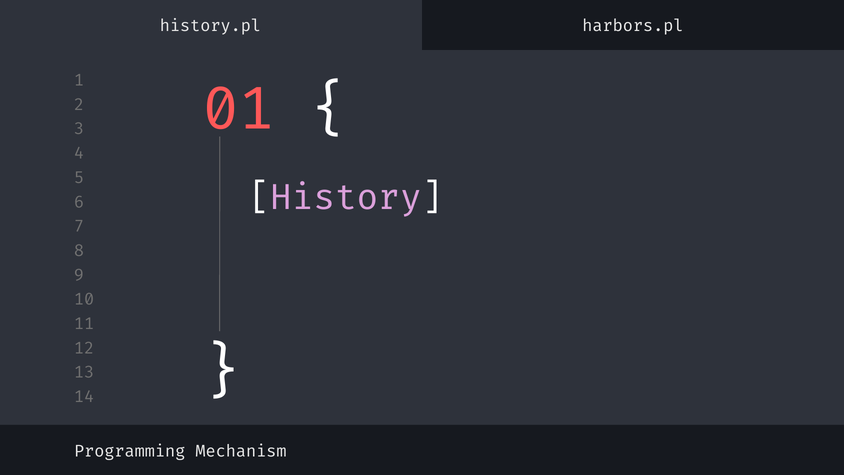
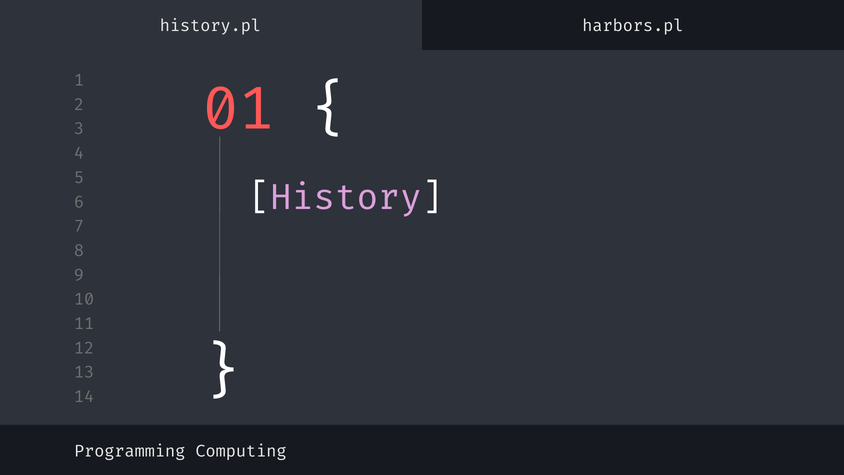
Mechanism: Mechanism -> Computing
